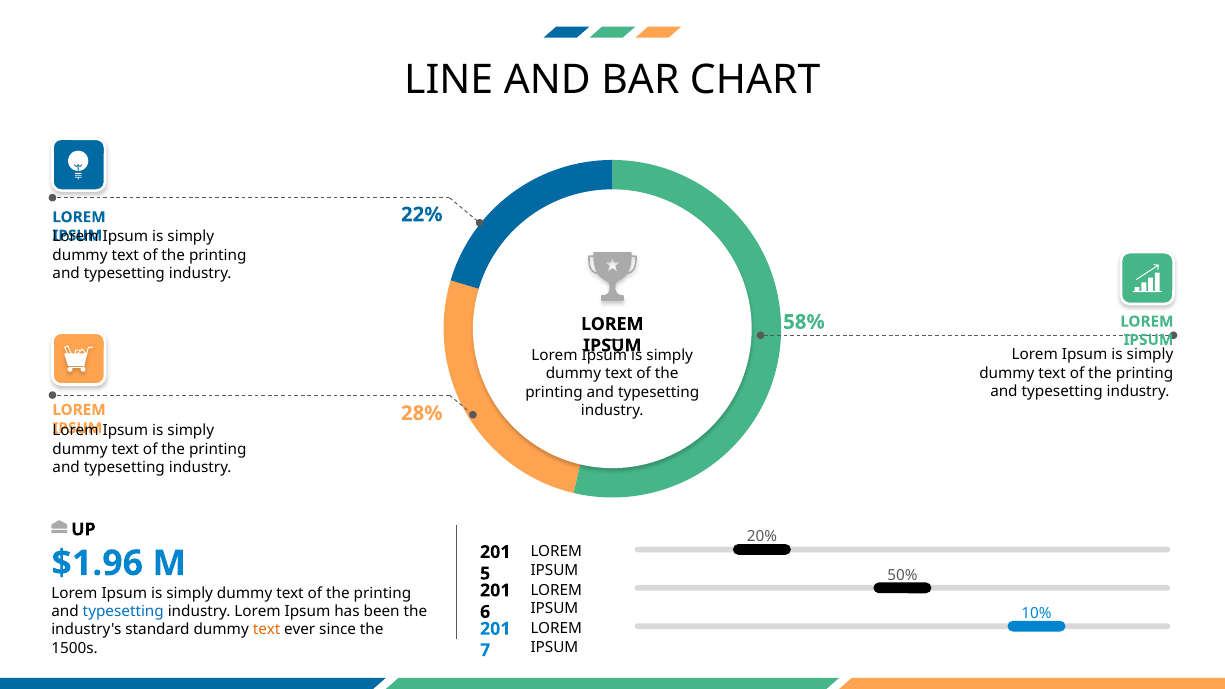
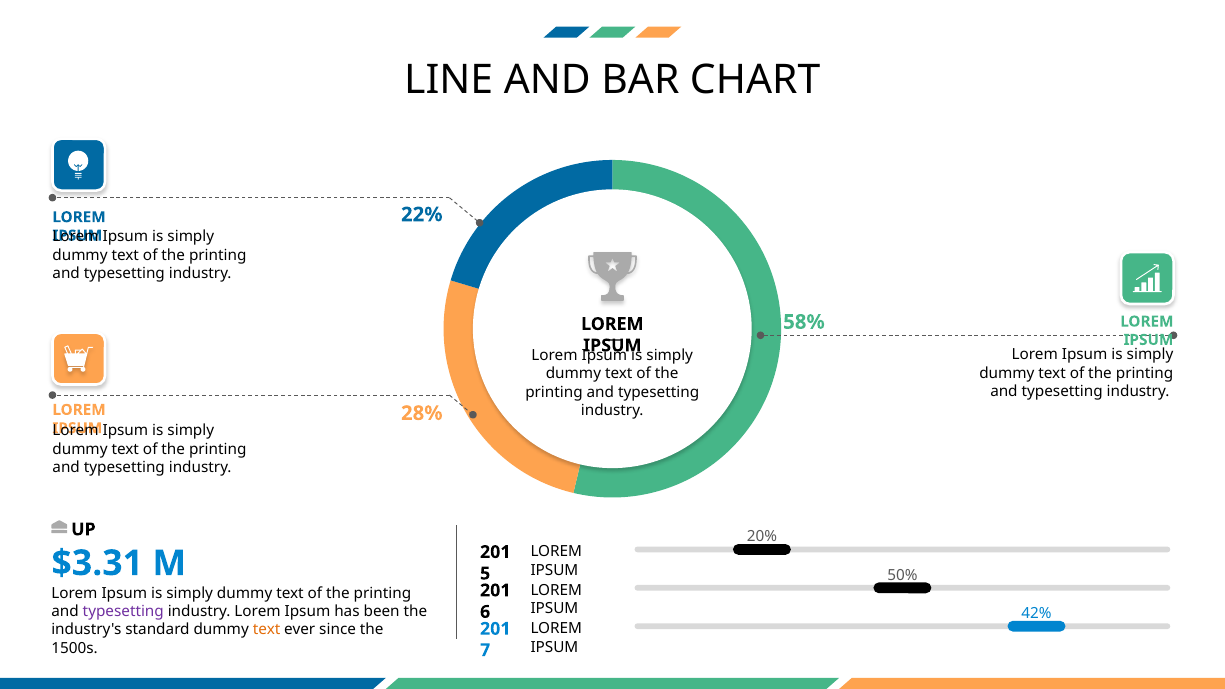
$1.96: $1.96 -> $3.31
typesetting at (123, 612) colour: blue -> purple
10%: 10% -> 42%
